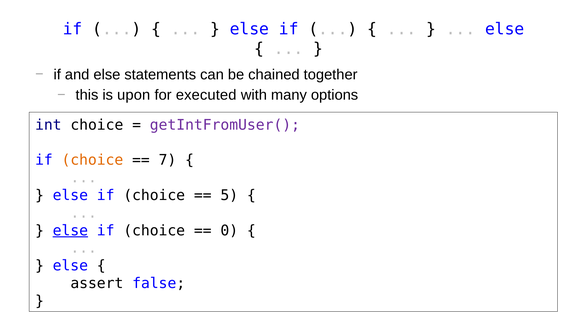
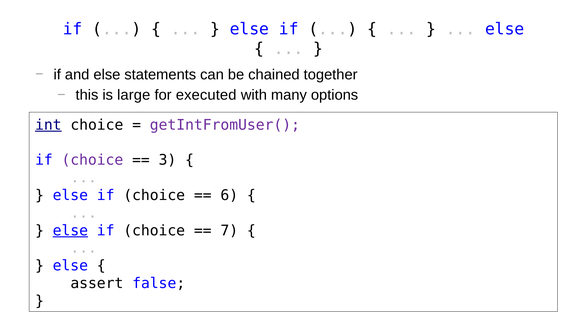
upon: upon -> large
int underline: none -> present
choice at (92, 160) colour: orange -> purple
7: 7 -> 3
5: 5 -> 6
0: 0 -> 7
